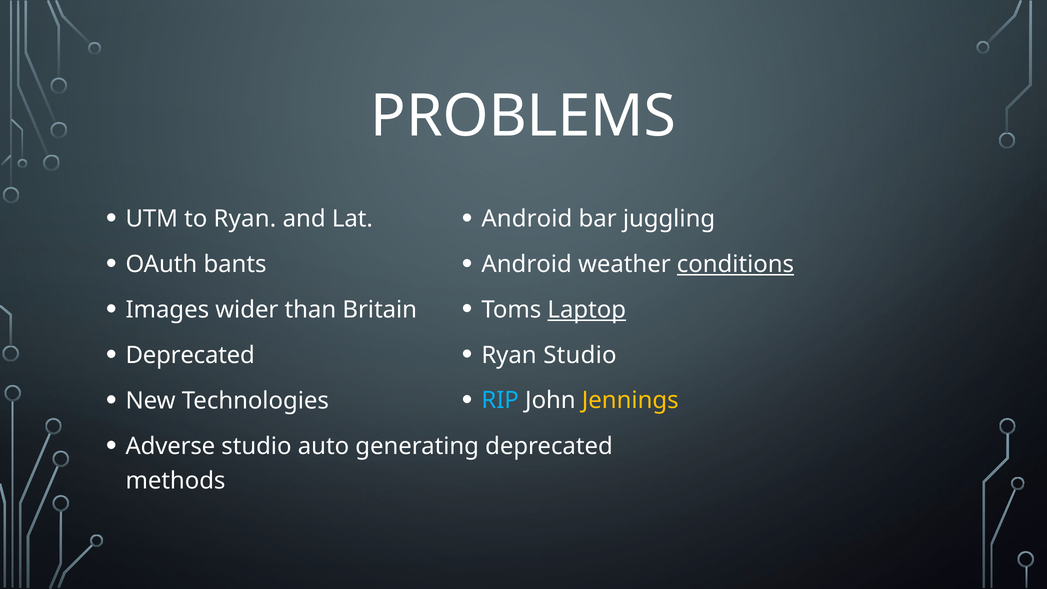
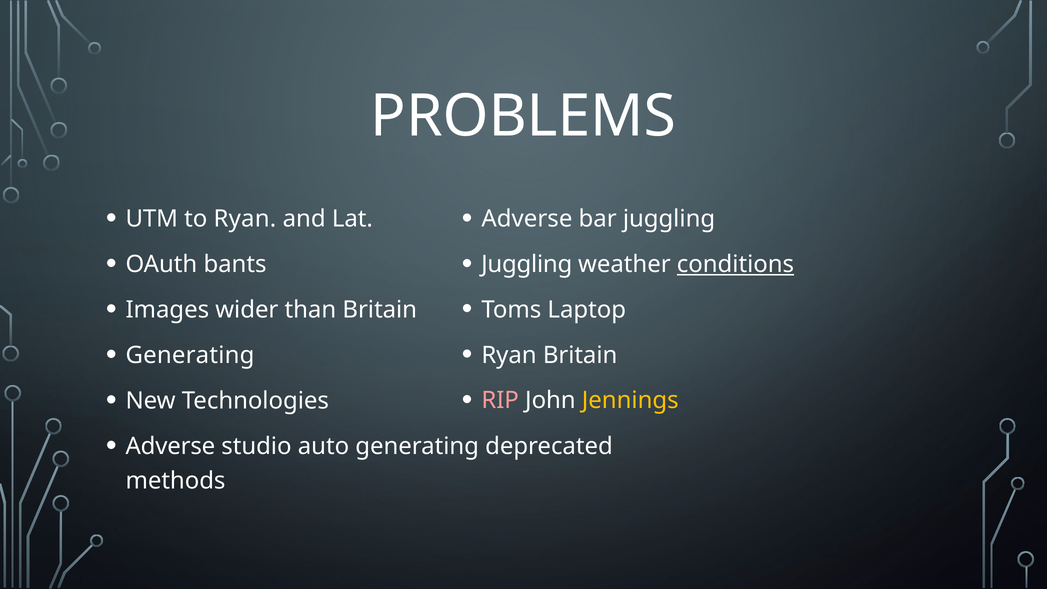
Android at (527, 219): Android -> Adverse
Android at (527, 264): Android -> Juggling
Laptop underline: present -> none
Deprecated at (190, 355): Deprecated -> Generating
Ryan Studio: Studio -> Britain
RIP colour: light blue -> pink
